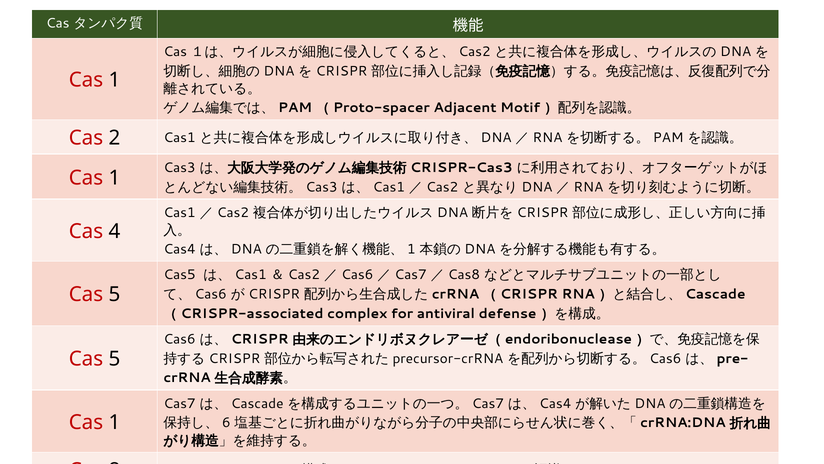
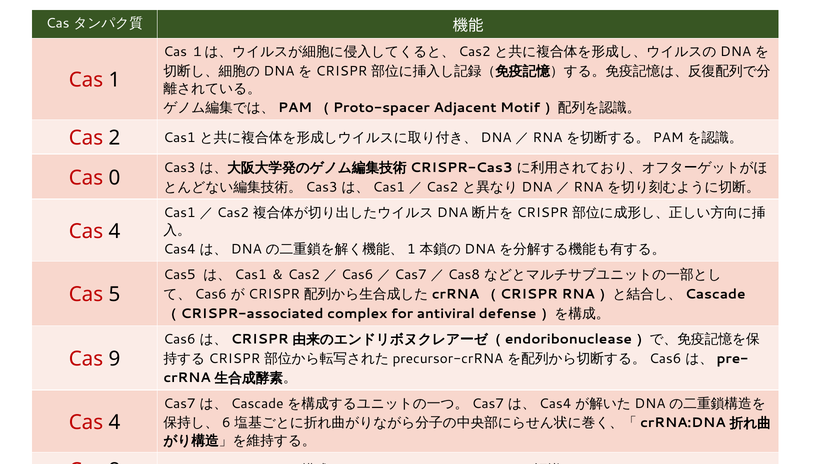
1 at (114, 178): 1 -> 0
5 at (114, 359): 5 -> 9
1 at (114, 422): 1 -> 4
